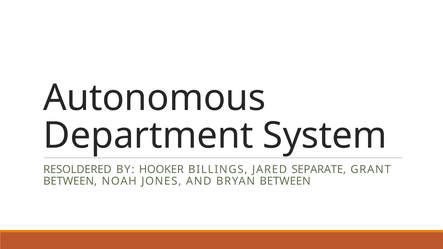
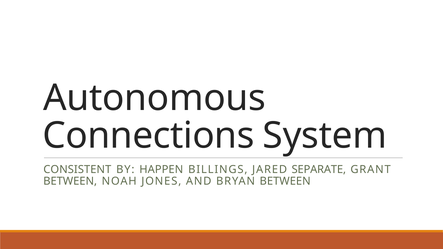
Department: Department -> Connections
RESOLDERED: RESOLDERED -> CONSISTENT
HOOKER: HOOKER -> HAPPEN
